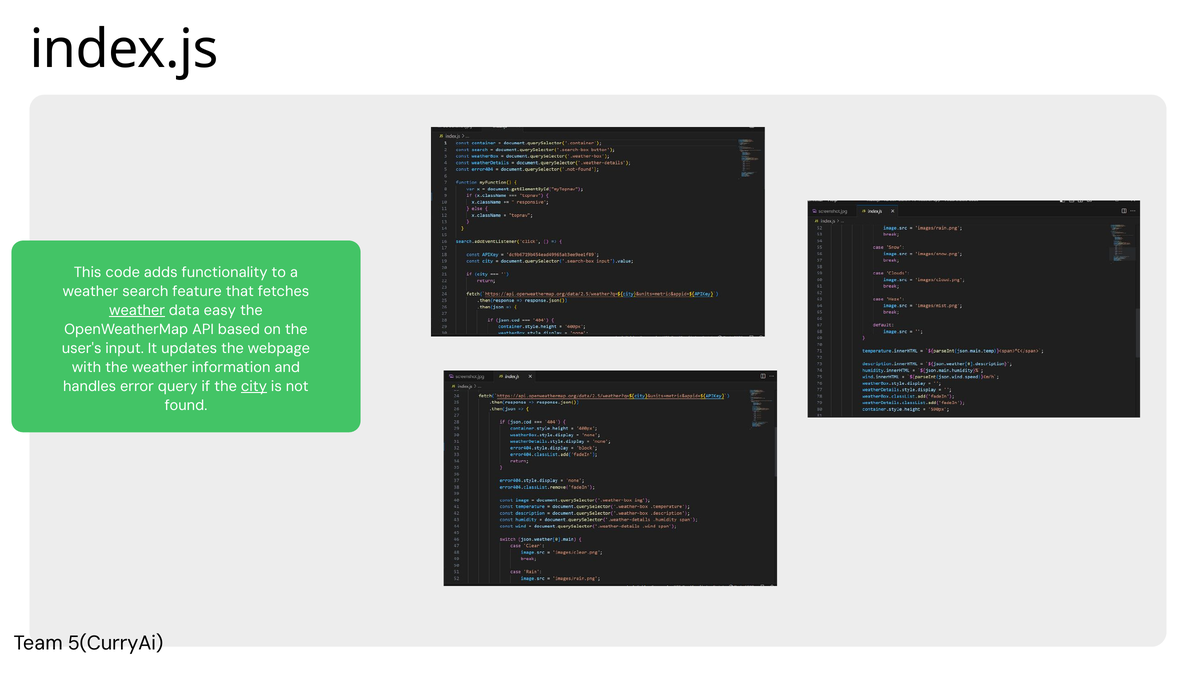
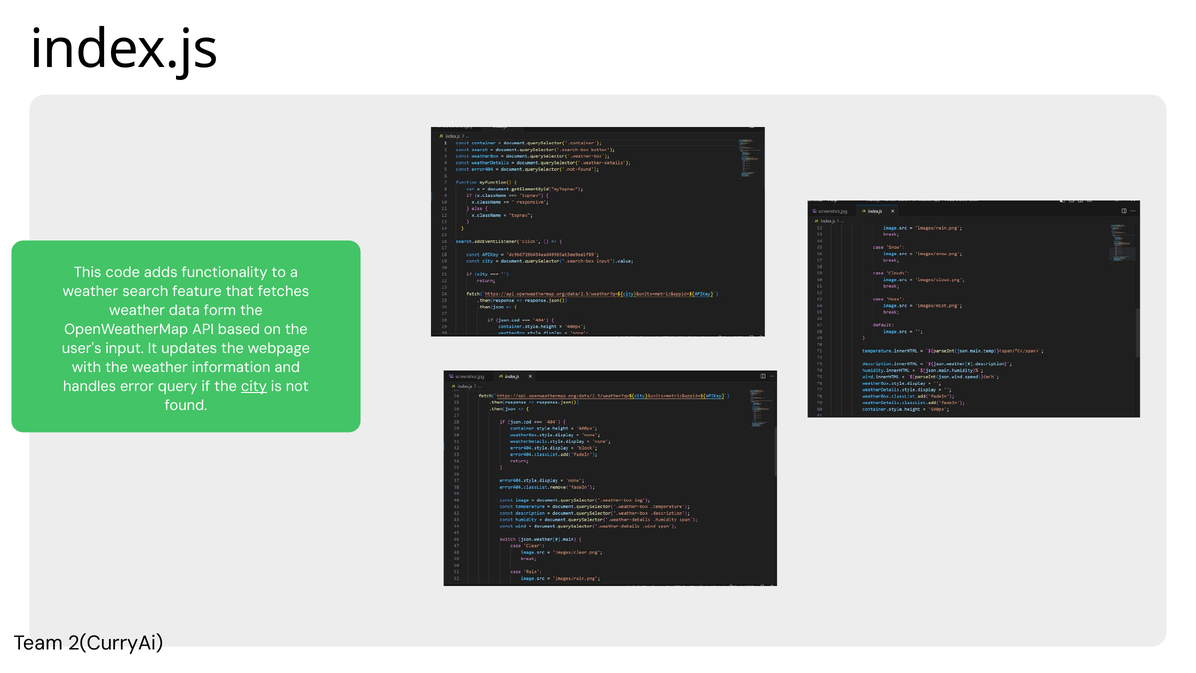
weather at (137, 310) underline: present -> none
easy: easy -> form
5(CurryAi: 5(CurryAi -> 2(CurryAi
